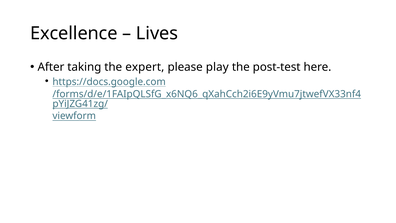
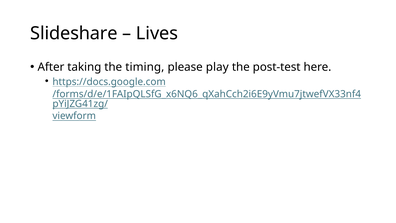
Excellence: Excellence -> Slideshare
expert: expert -> timing
